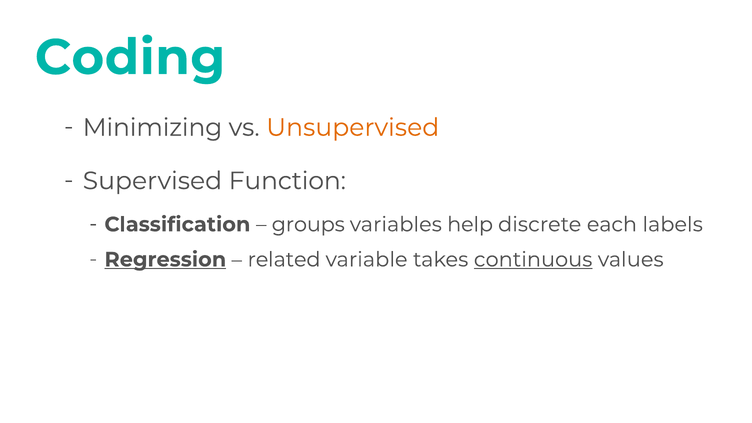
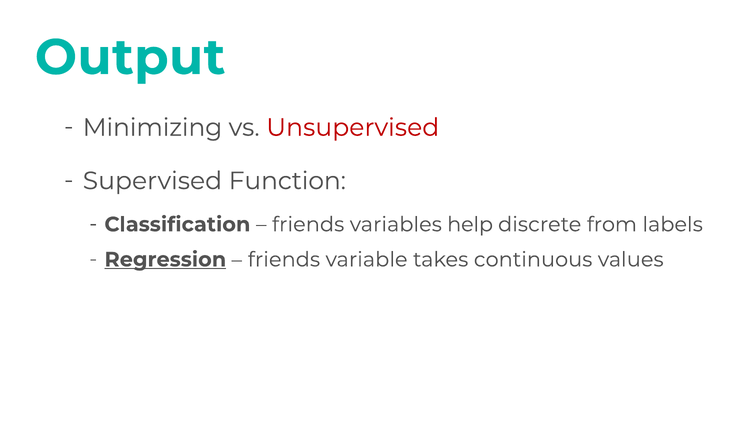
Coding: Coding -> Output
Unsupervised colour: orange -> red
groups at (308, 224): groups -> friends
each: each -> from
related at (284, 260): related -> friends
continuous underline: present -> none
